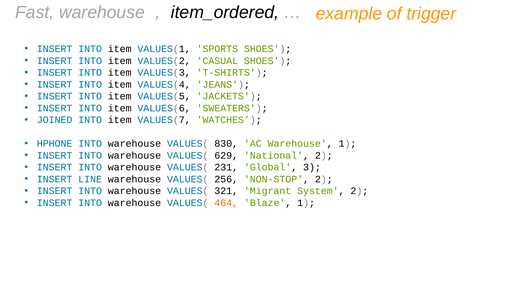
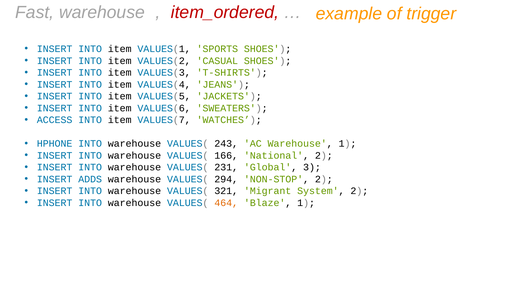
item_ordered colour: black -> red
JOINED: JOINED -> ACCESS
830: 830 -> 243
629: 629 -> 166
LINE: LINE -> ADDS
256: 256 -> 294
